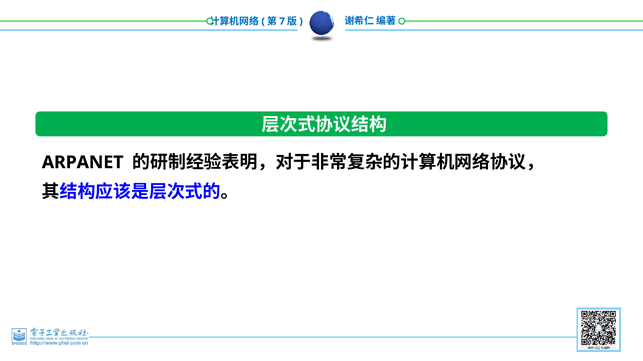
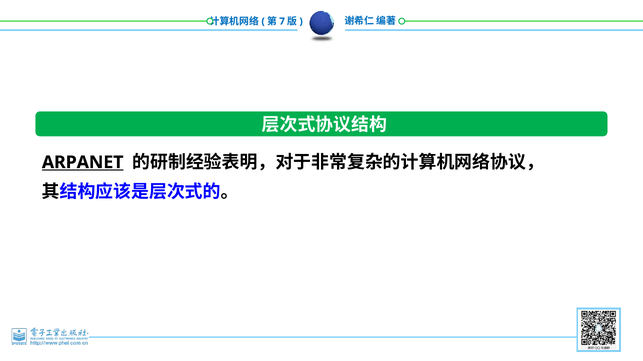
ARPANET underline: none -> present
